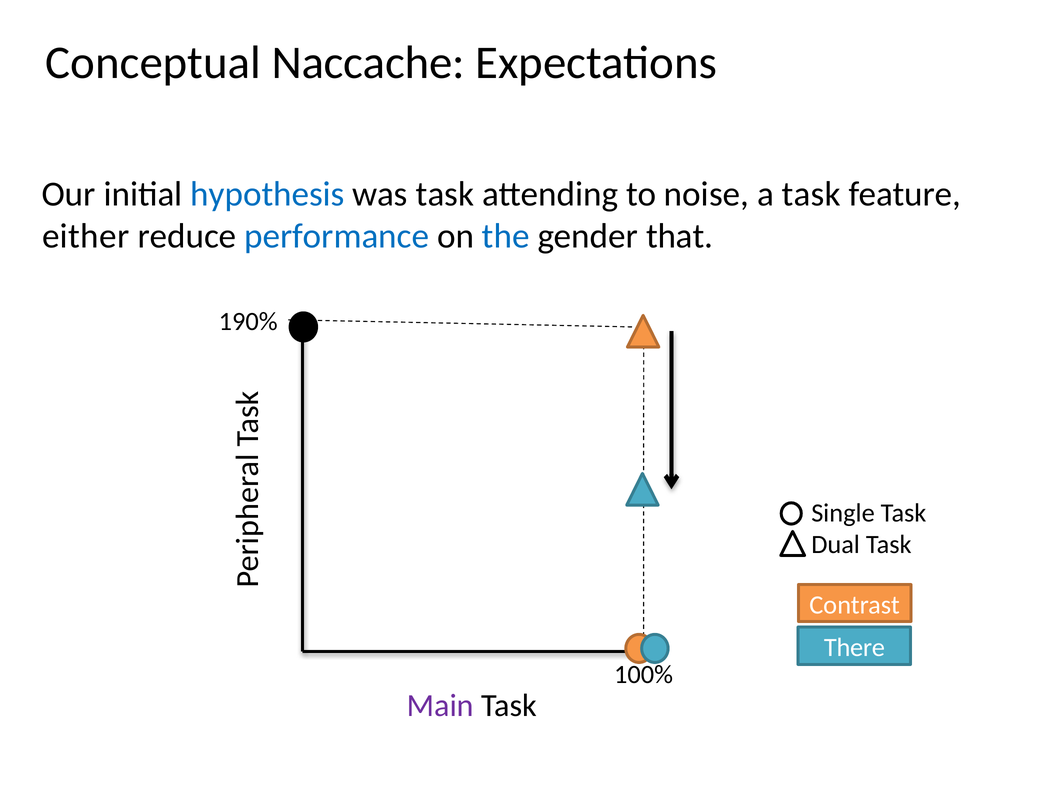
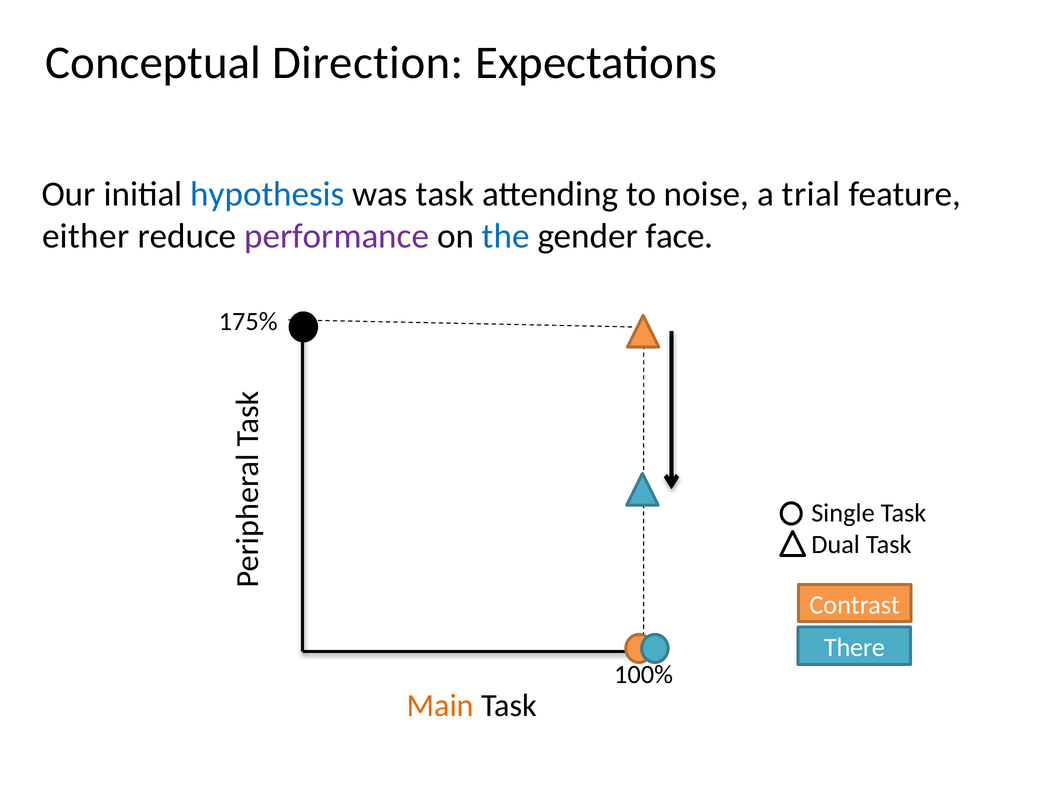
Naccache: Naccache -> Direction
a task: task -> trial
performance colour: blue -> purple
that: that -> face
190%: 190% -> 175%
Main colour: purple -> orange
